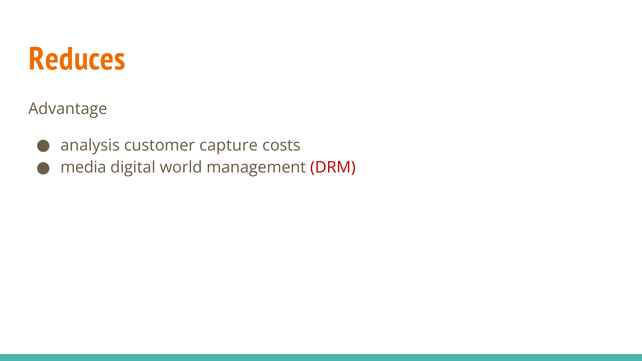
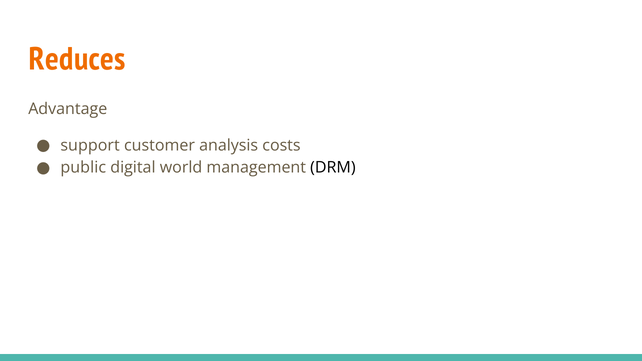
analysis: analysis -> support
capture: capture -> analysis
media: media -> public
DRM colour: red -> black
